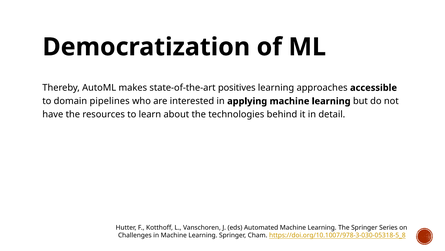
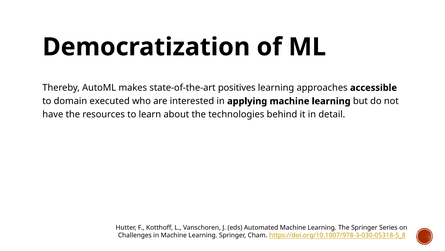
pipelines: pipelines -> executed
